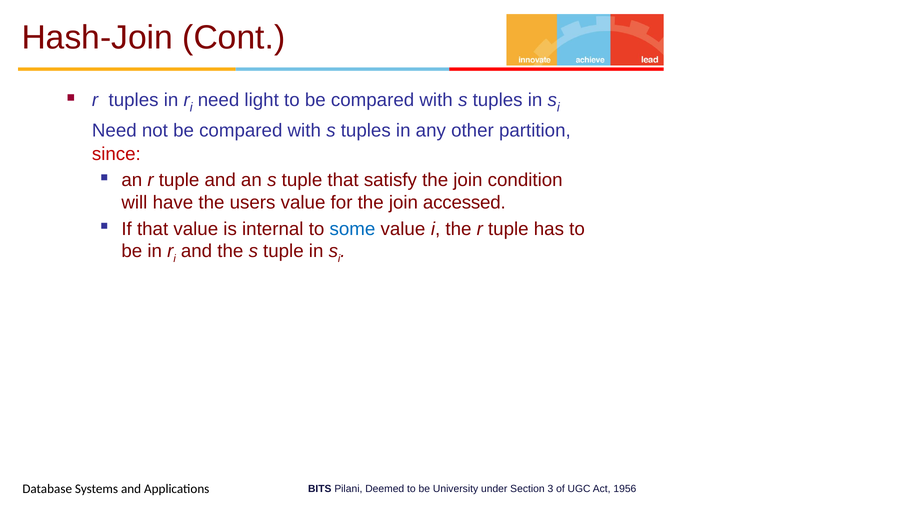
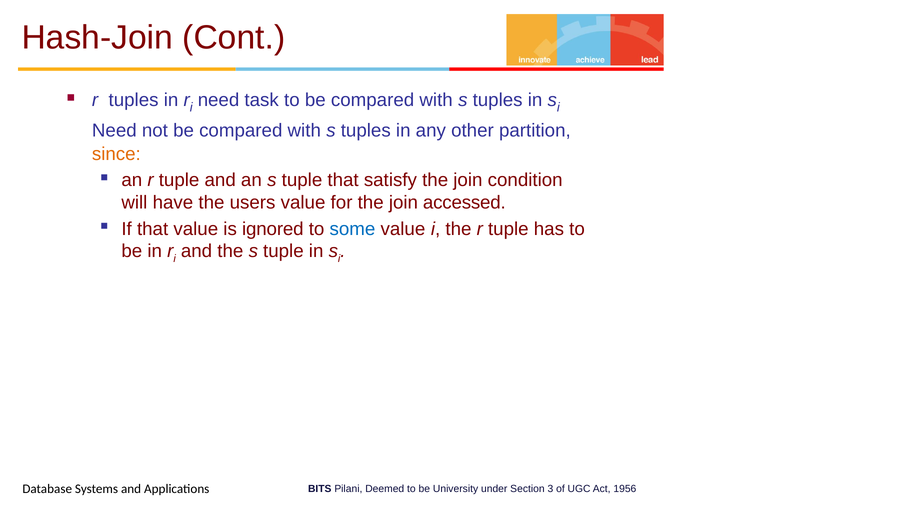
light: light -> task
since colour: red -> orange
internal: internal -> ignored
